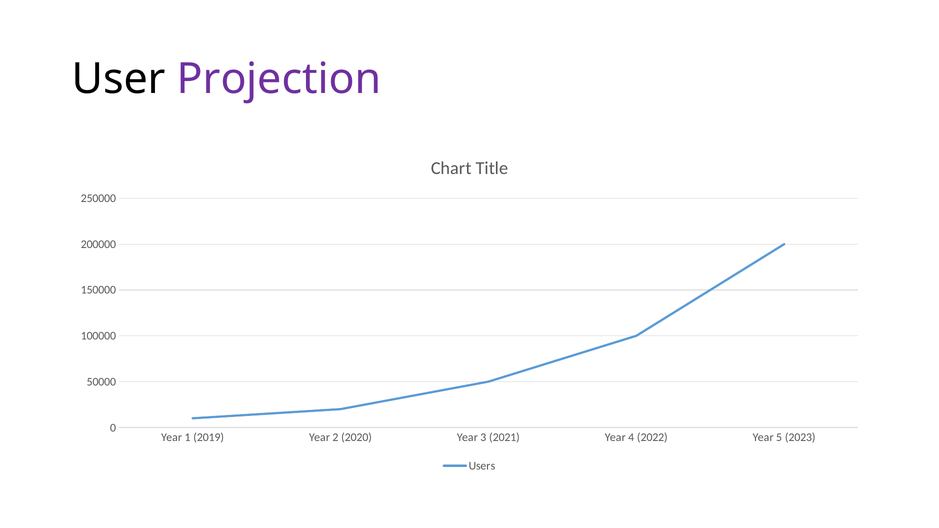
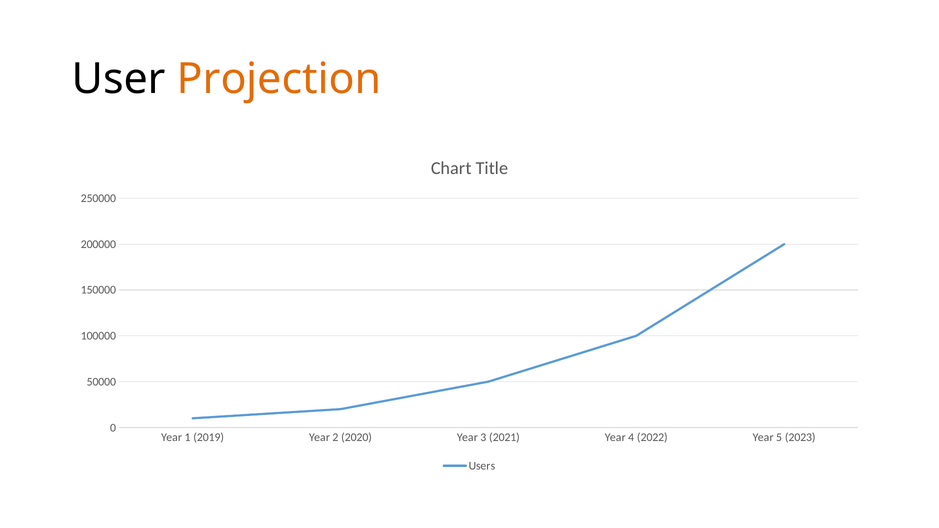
Projection colour: purple -> orange
